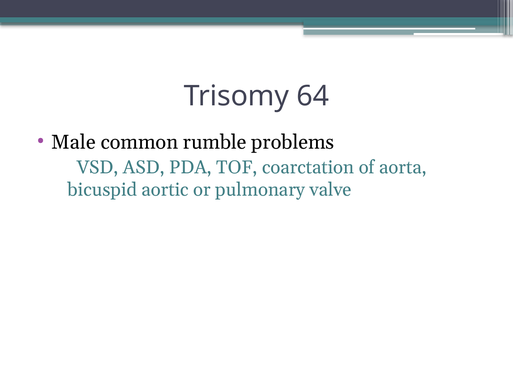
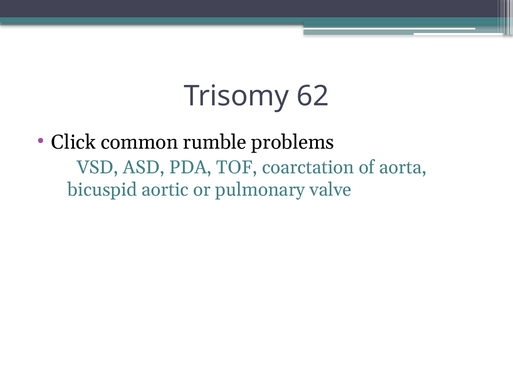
64: 64 -> 62
Male: Male -> Click
